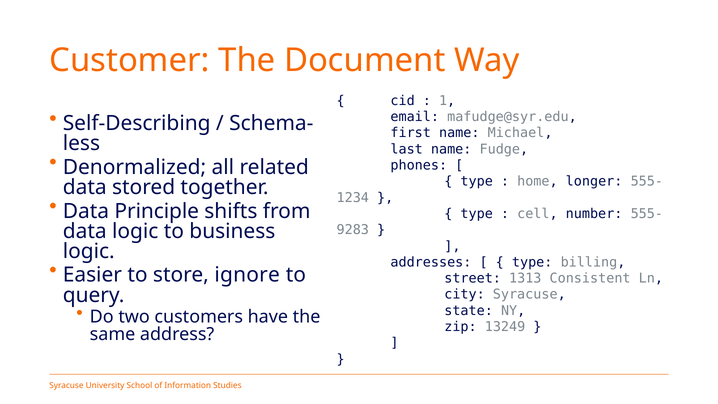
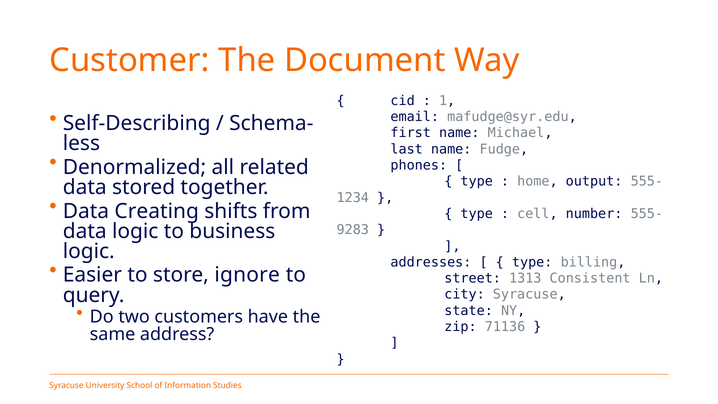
longer: longer -> output
Principle: Principle -> Creating
13249: 13249 -> 71136
